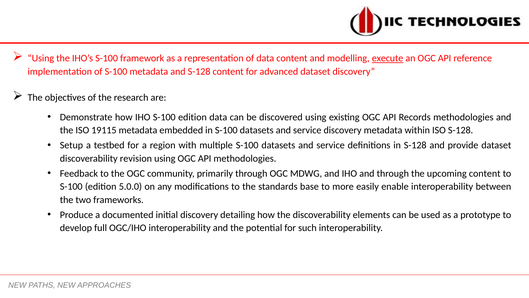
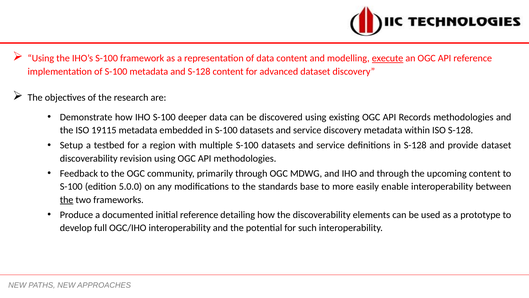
IHO S-100 edition: edition -> deeper
the at (67, 199) underline: none -> present
initial discovery: discovery -> reference
